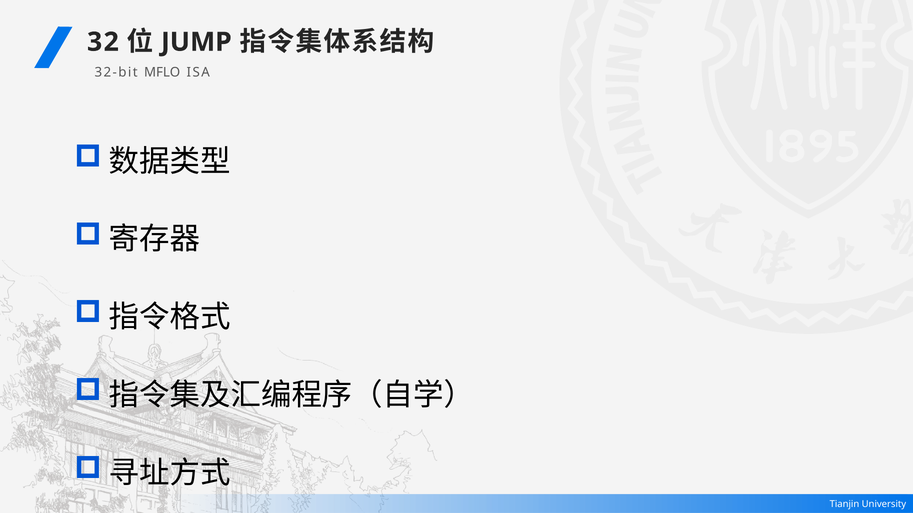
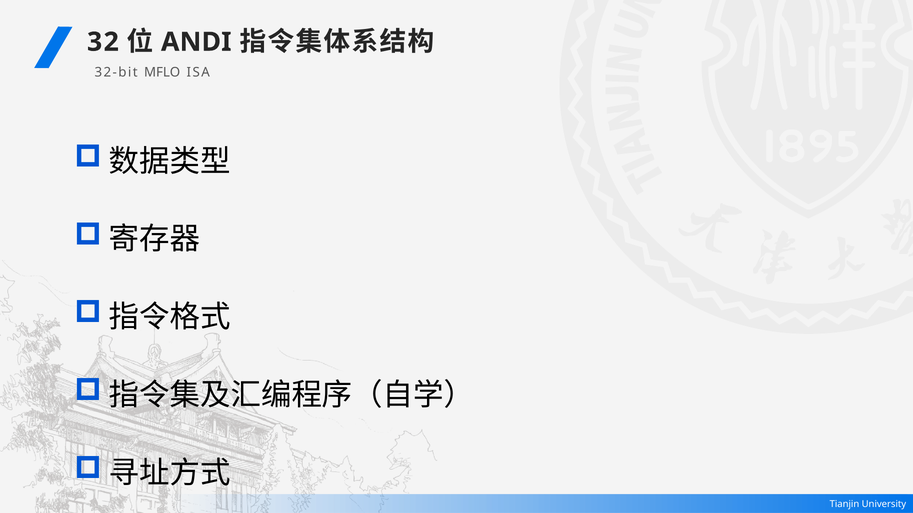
JUMP: JUMP -> ANDI
